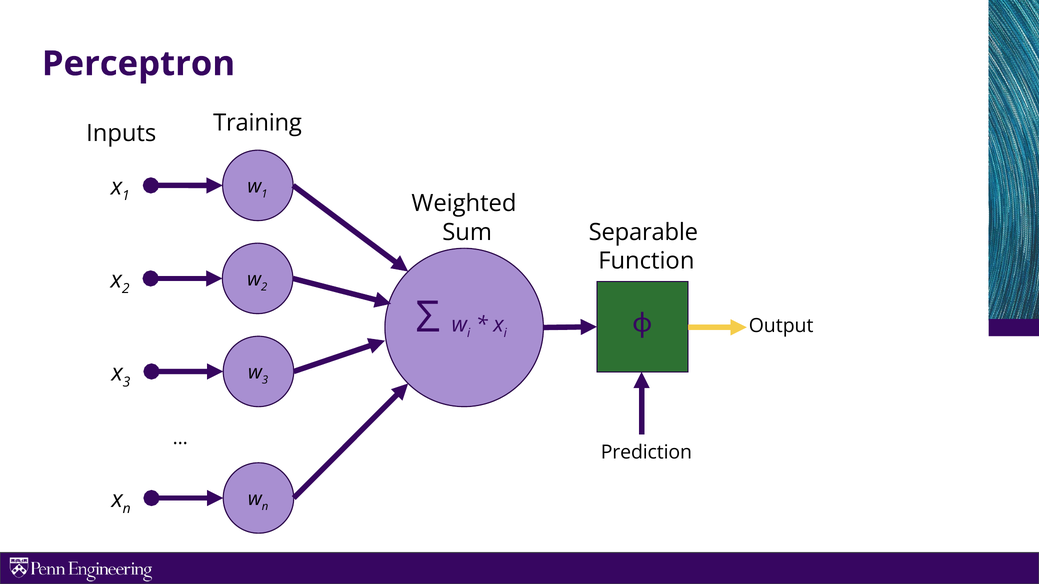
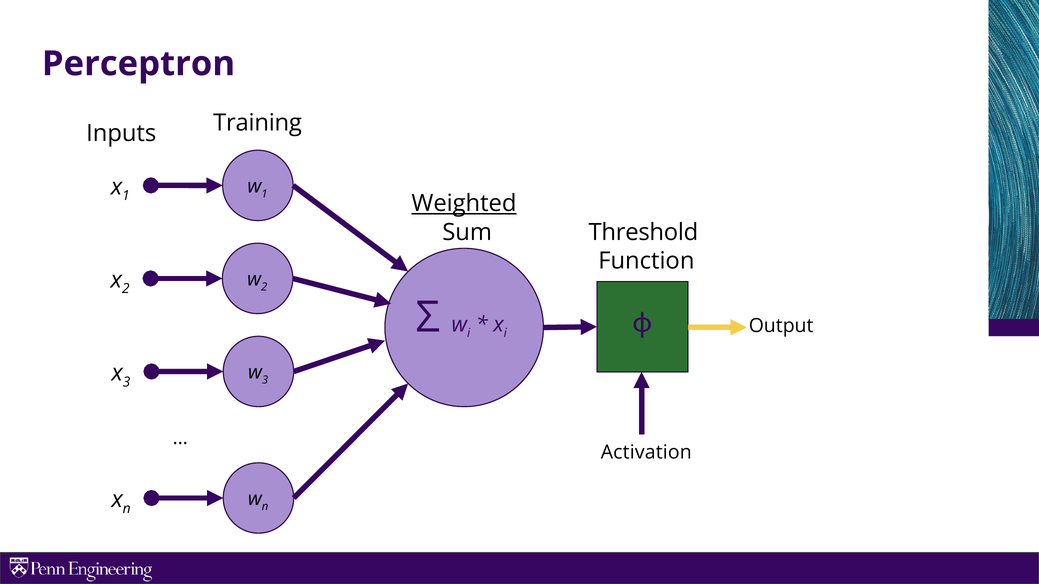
Weighted underline: none -> present
Separable: Separable -> Threshold
Prediction: Prediction -> Activation
